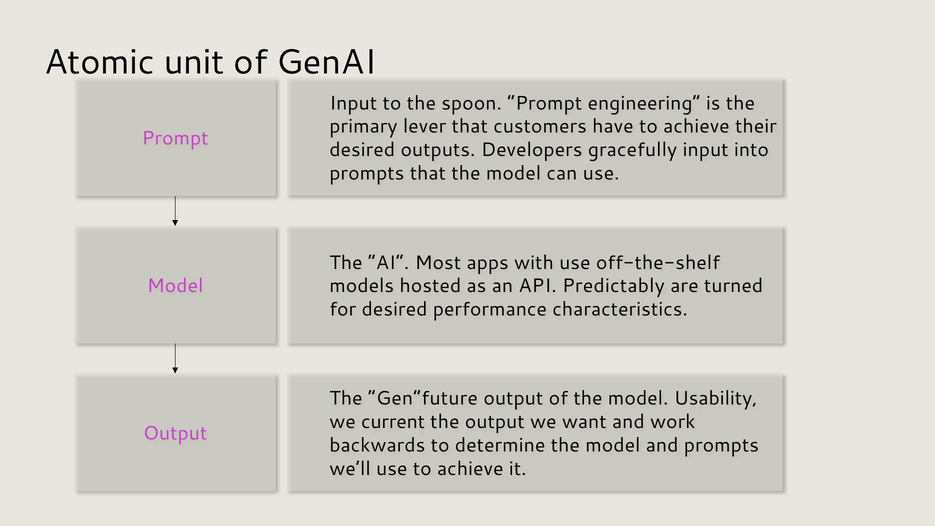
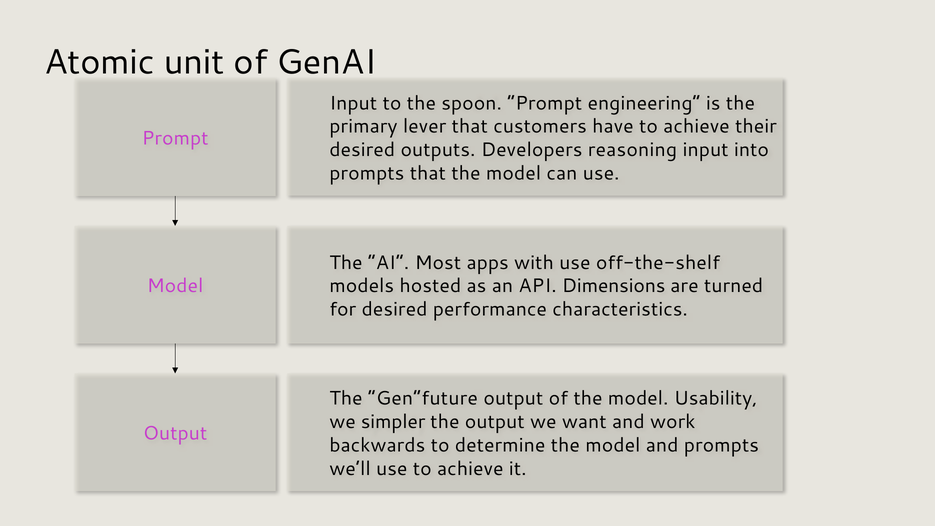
gracefully: gracefully -> reasoning
Predictably: Predictably -> Dimensions
current: current -> simpler
